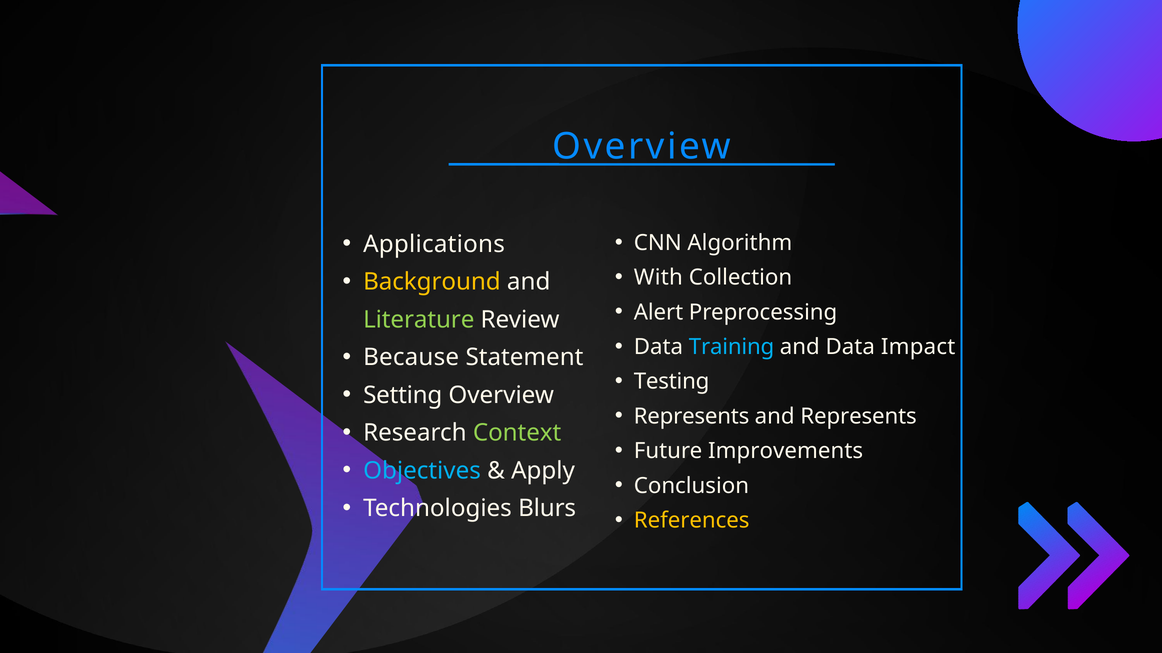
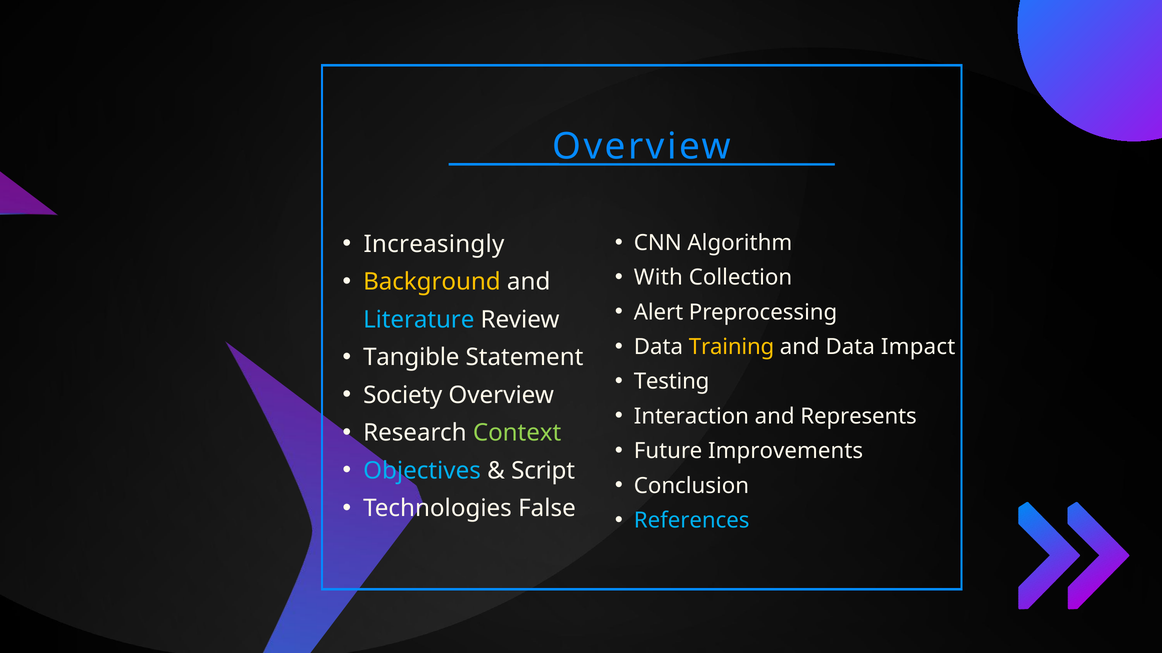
Applications: Applications -> Increasingly
Literature colour: light green -> light blue
Training colour: light blue -> yellow
Because: Because -> Tangible
Setting: Setting -> Society
Represents at (691, 417): Represents -> Interaction
Apply: Apply -> Script
Blurs: Blurs -> False
References colour: yellow -> light blue
